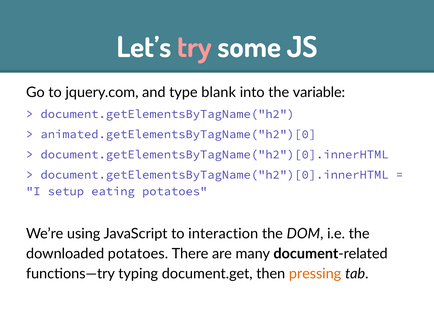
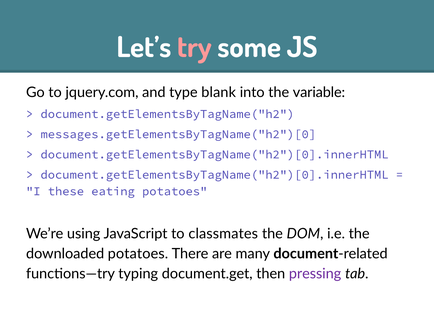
animated.getElementsByTagName("h2")[0: animated.getElementsByTagName("h2")[0 -> messages.getElementsByTagName("h2")[0
setup: setup -> these
interaction: interaction -> classmates
pressing colour: orange -> purple
